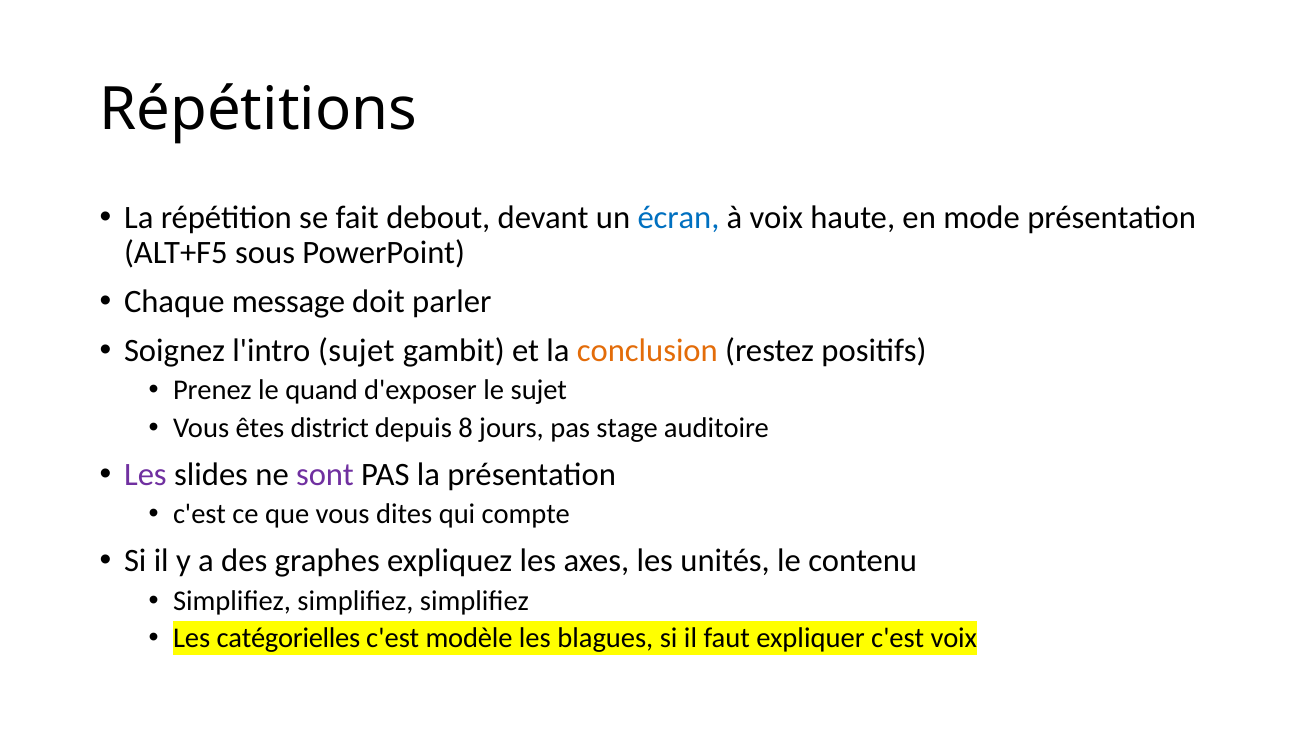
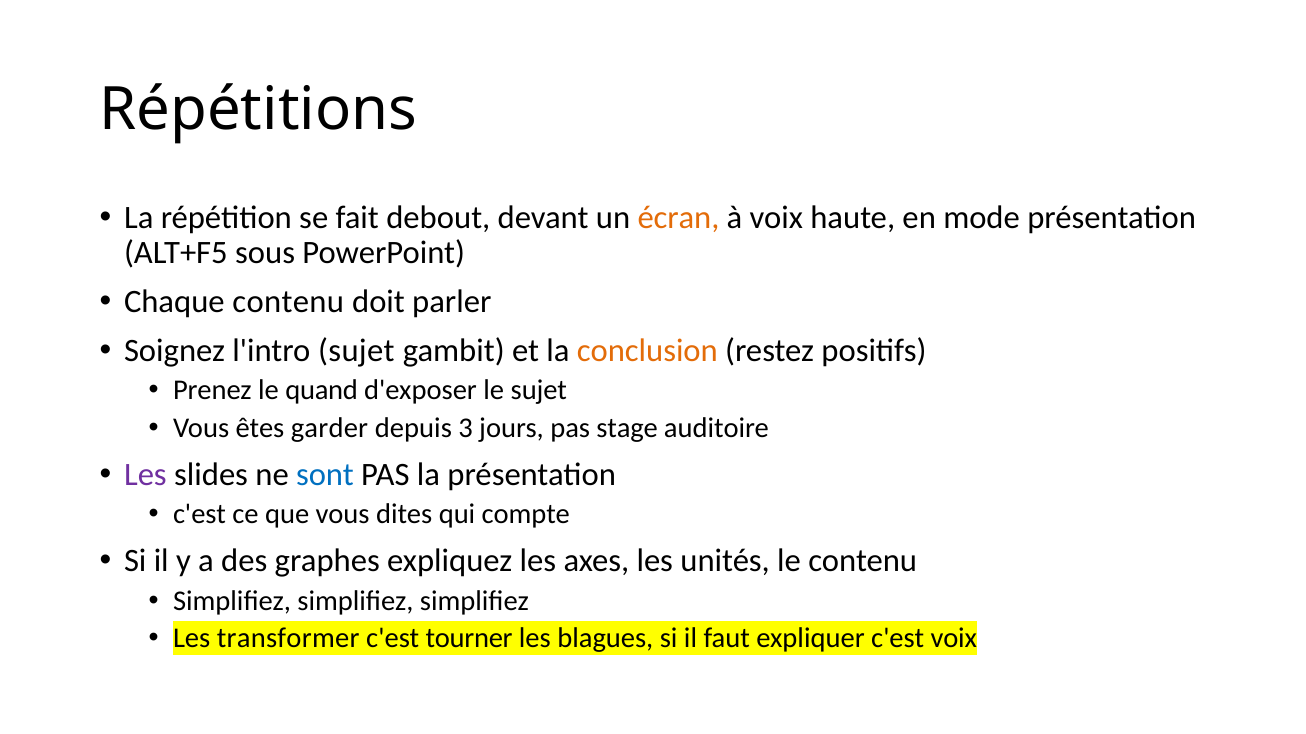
écran colour: blue -> orange
Chaque message: message -> contenu
district: district -> garder
8: 8 -> 3
sont colour: purple -> blue
catégorielles: catégorielles -> transformer
modèle: modèle -> tourner
